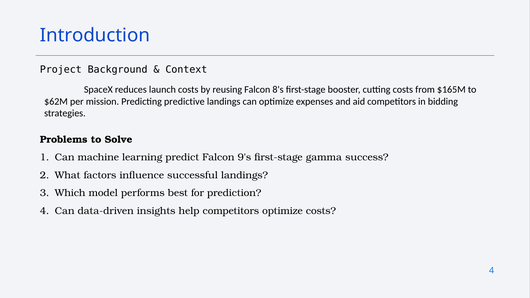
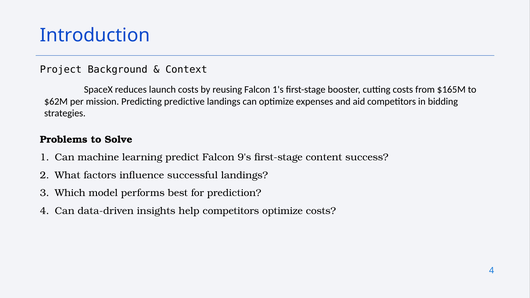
8's: 8's -> 1's
gamma: gamma -> content
